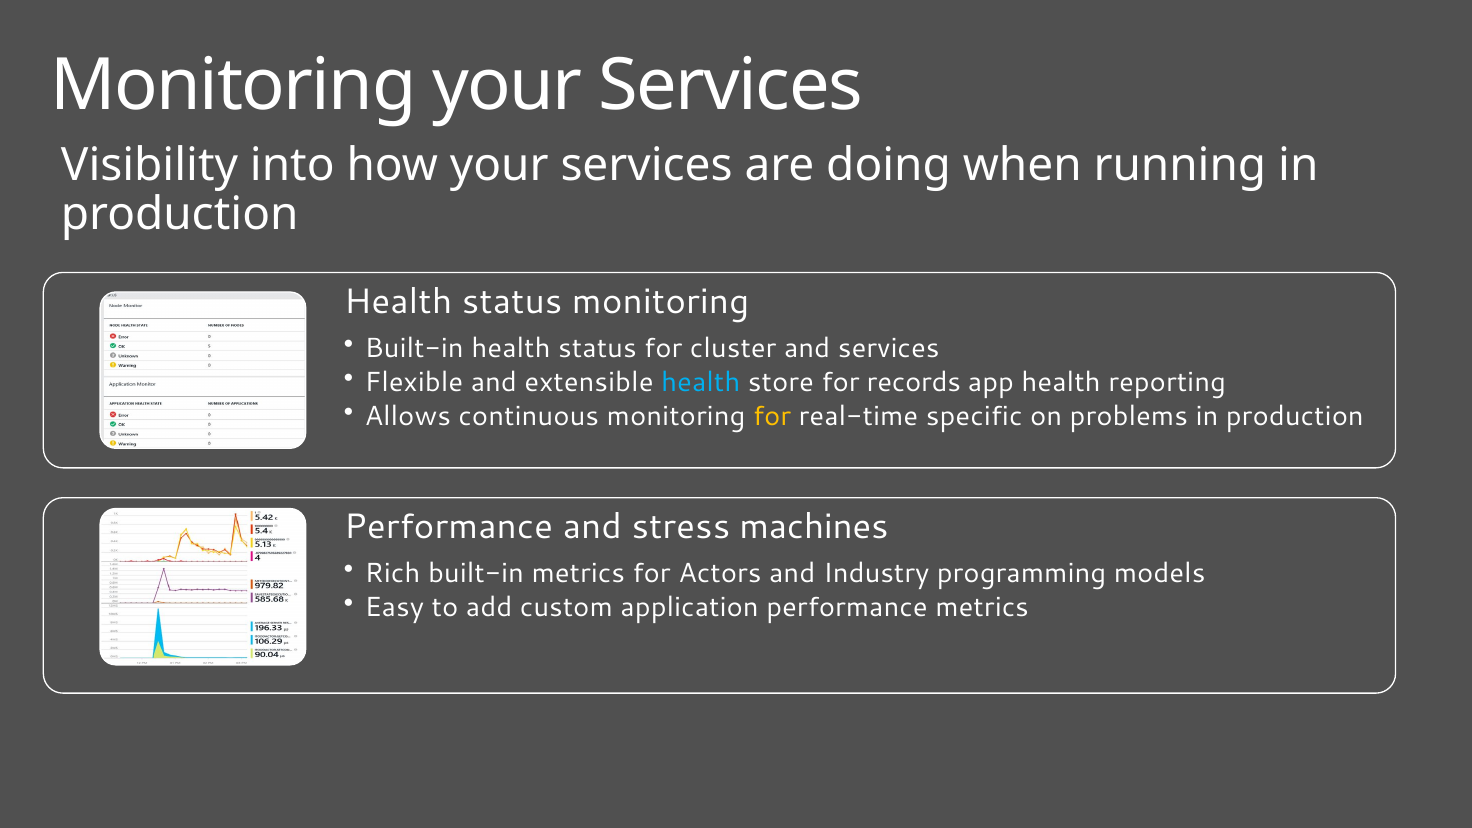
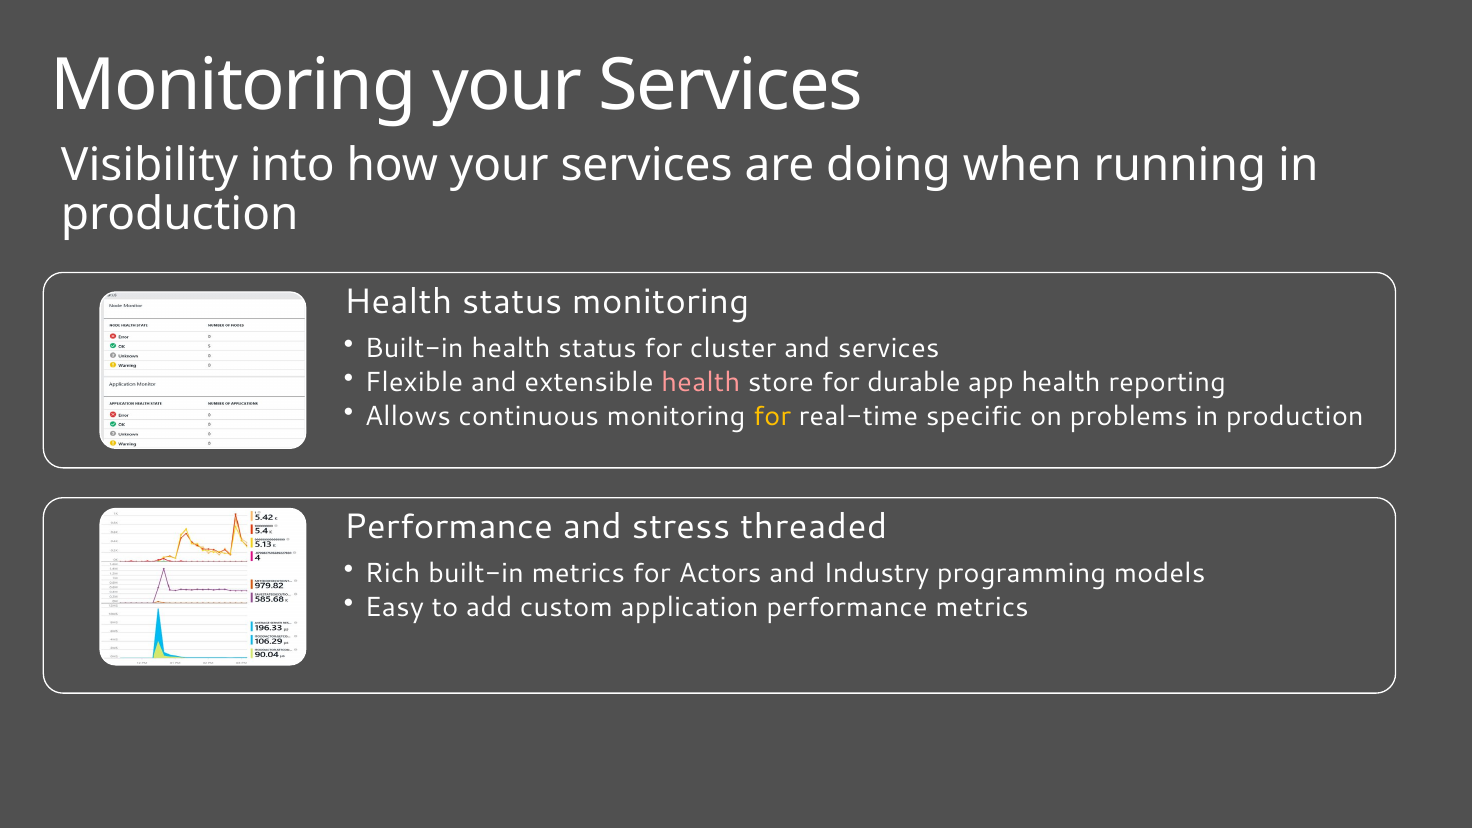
health at (701, 382) colour: light blue -> pink
records: records -> durable
machines: machines -> threaded
